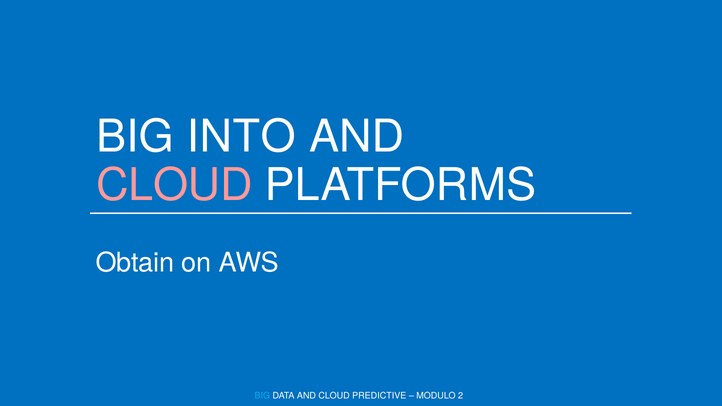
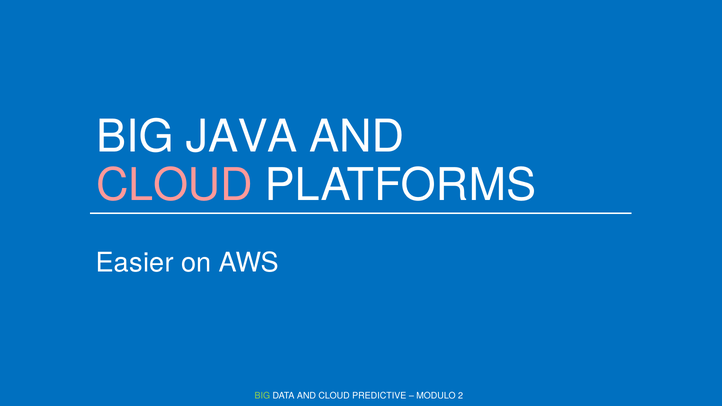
INTO: INTO -> JAVA
Obtain: Obtain -> Easier
BIG at (262, 396) colour: light blue -> light green
